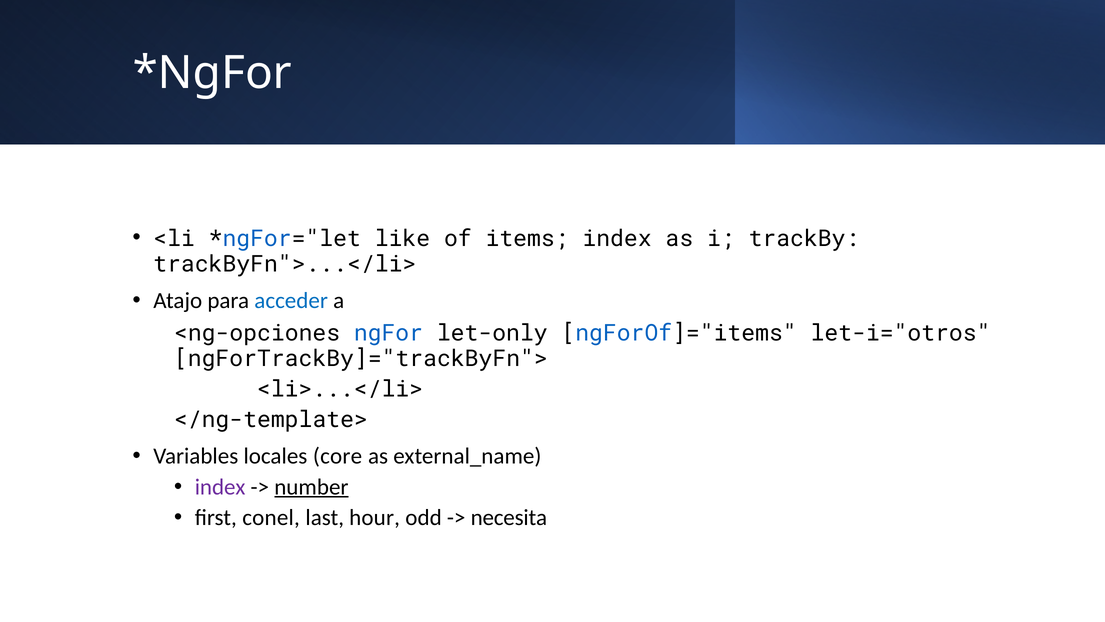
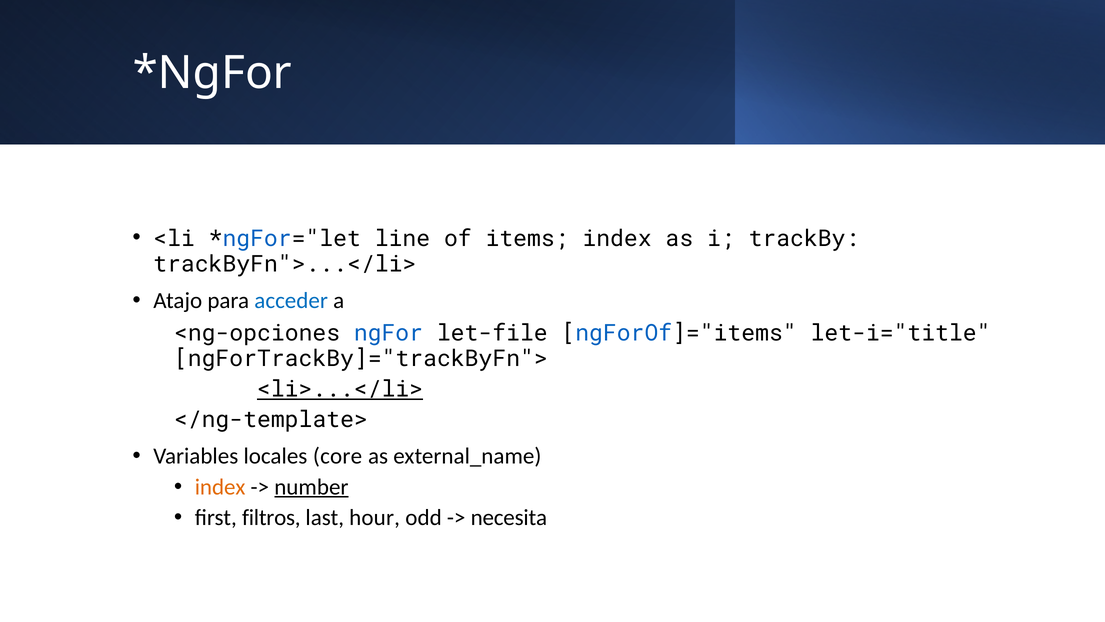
like: like -> line
let-only: let-only -> let-file
let-i="otros: let-i="otros -> let-i="title
<li>...</li> underline: none -> present
index at (220, 487) colour: purple -> orange
conel: conel -> filtros
